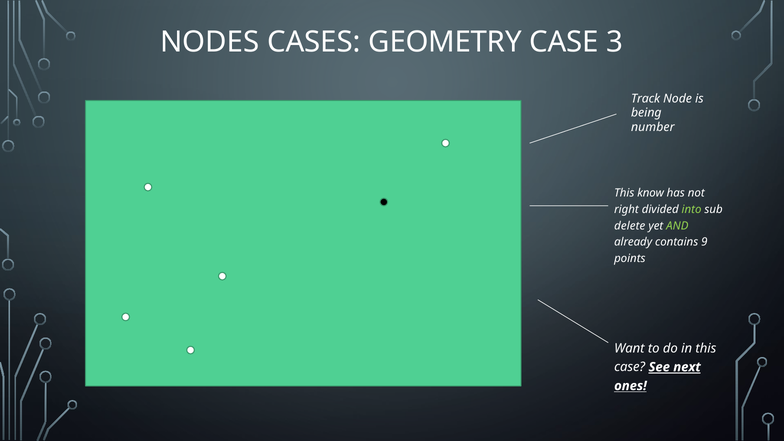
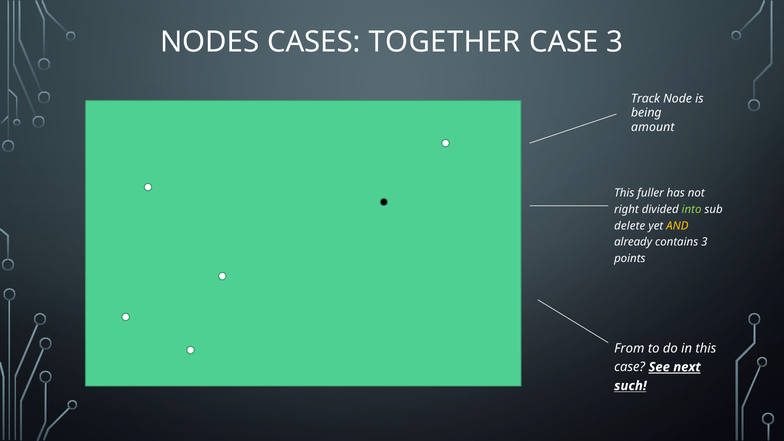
GEOMETRY: GEOMETRY -> TOGETHER
number: number -> amount
know: know -> fuller
AND colour: light green -> yellow
contains 9: 9 -> 3
Want: Want -> From
ones: ones -> such
